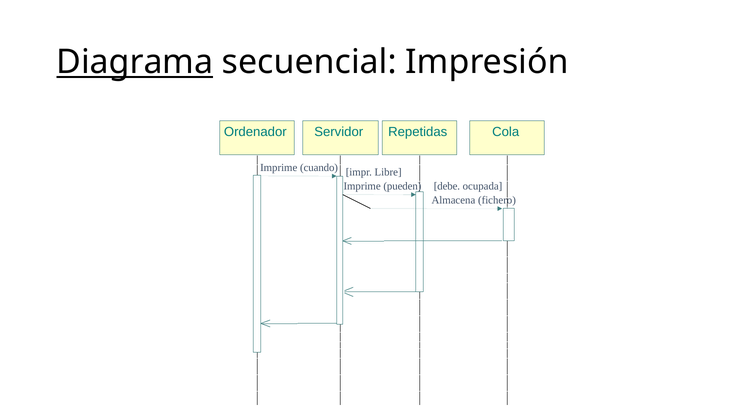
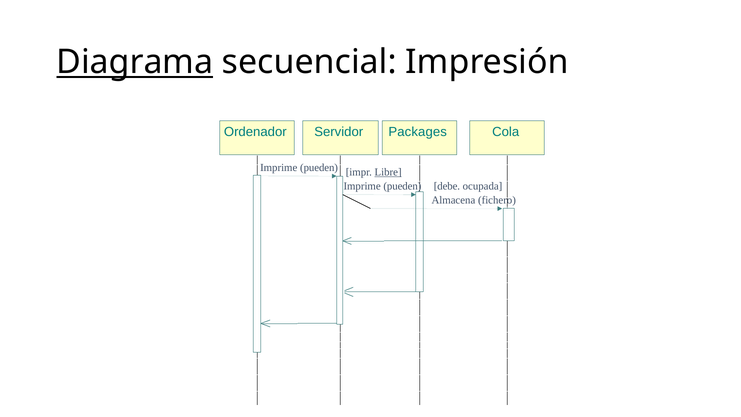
Repetidas: Repetidas -> Packages
cuando at (319, 167): cuando -> pueden
Libre underline: none -> present
